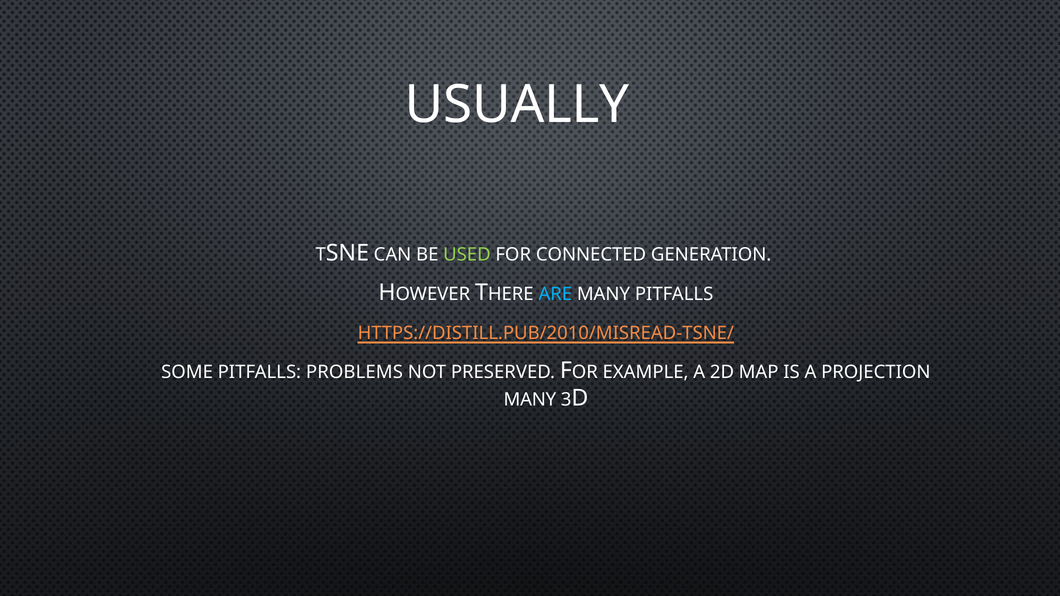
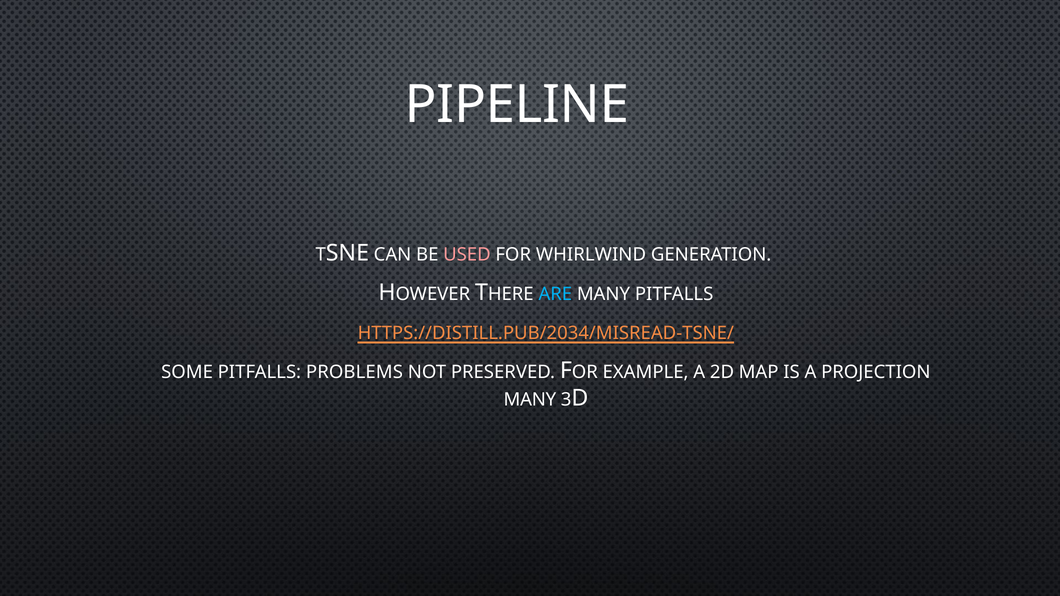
USUALLY: USUALLY -> PIPELINE
USED colour: light green -> pink
CONNECTED: CONNECTED -> WHIRLWIND
HTTPS://DISTILL.PUB/2010/MISREAD-TSNE/: HTTPS://DISTILL.PUB/2010/MISREAD-TSNE/ -> HTTPS://DISTILL.PUB/2034/MISREAD-TSNE/
